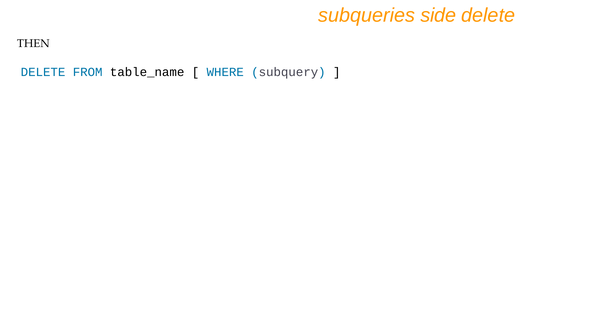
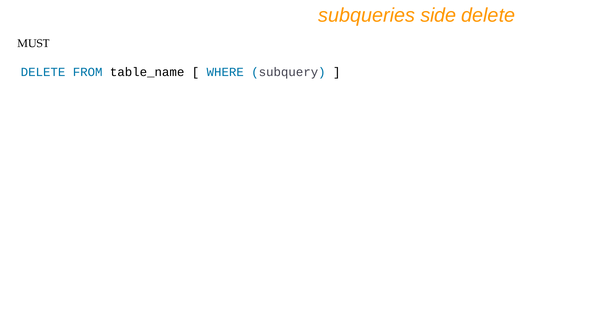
THEN: THEN -> MUST
